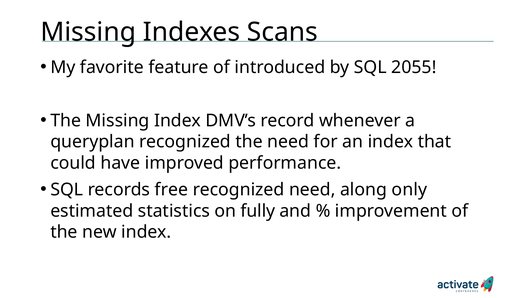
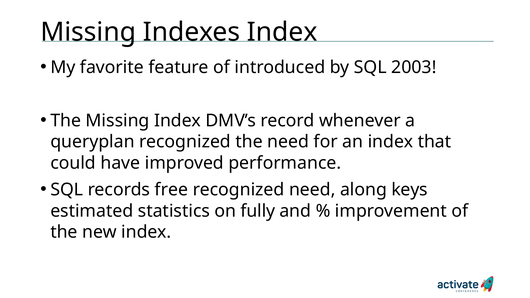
Indexes Scans: Scans -> Index
2055: 2055 -> 2003
only: only -> keys
